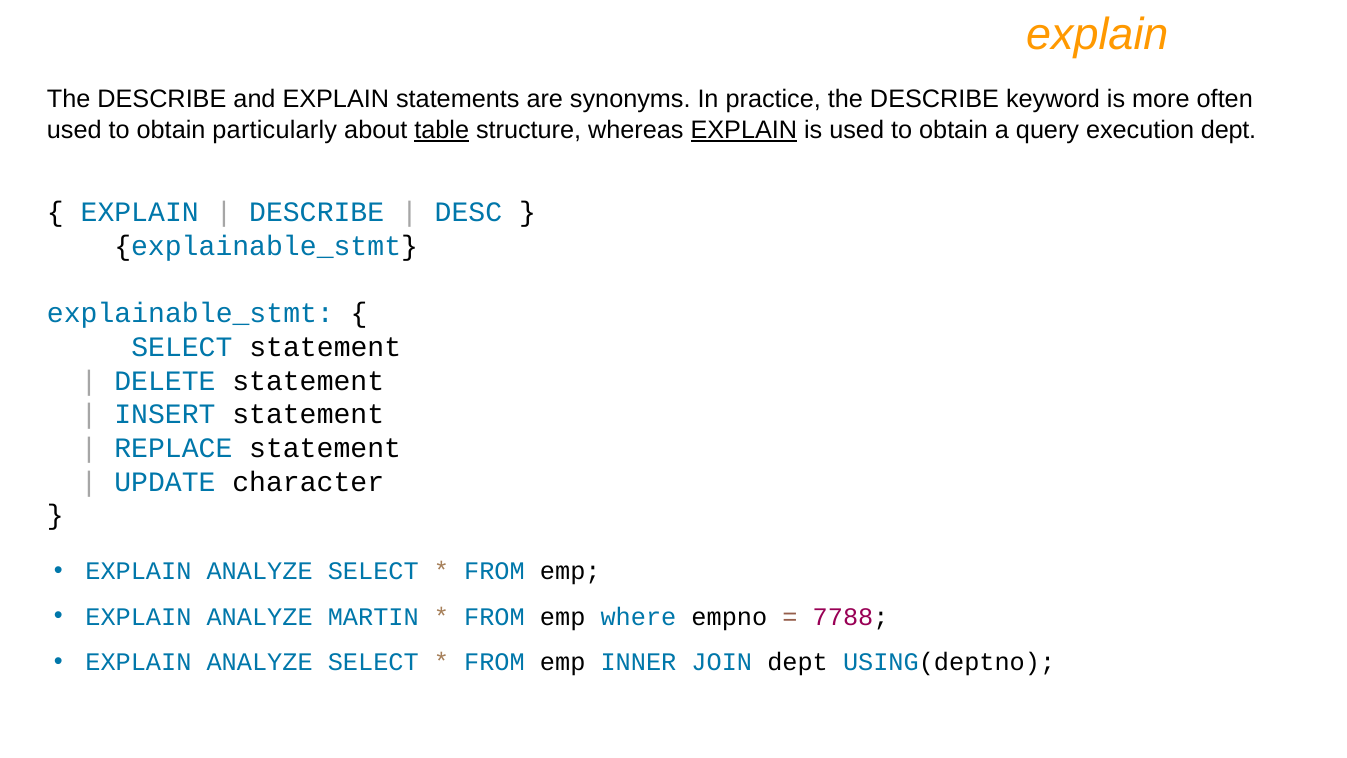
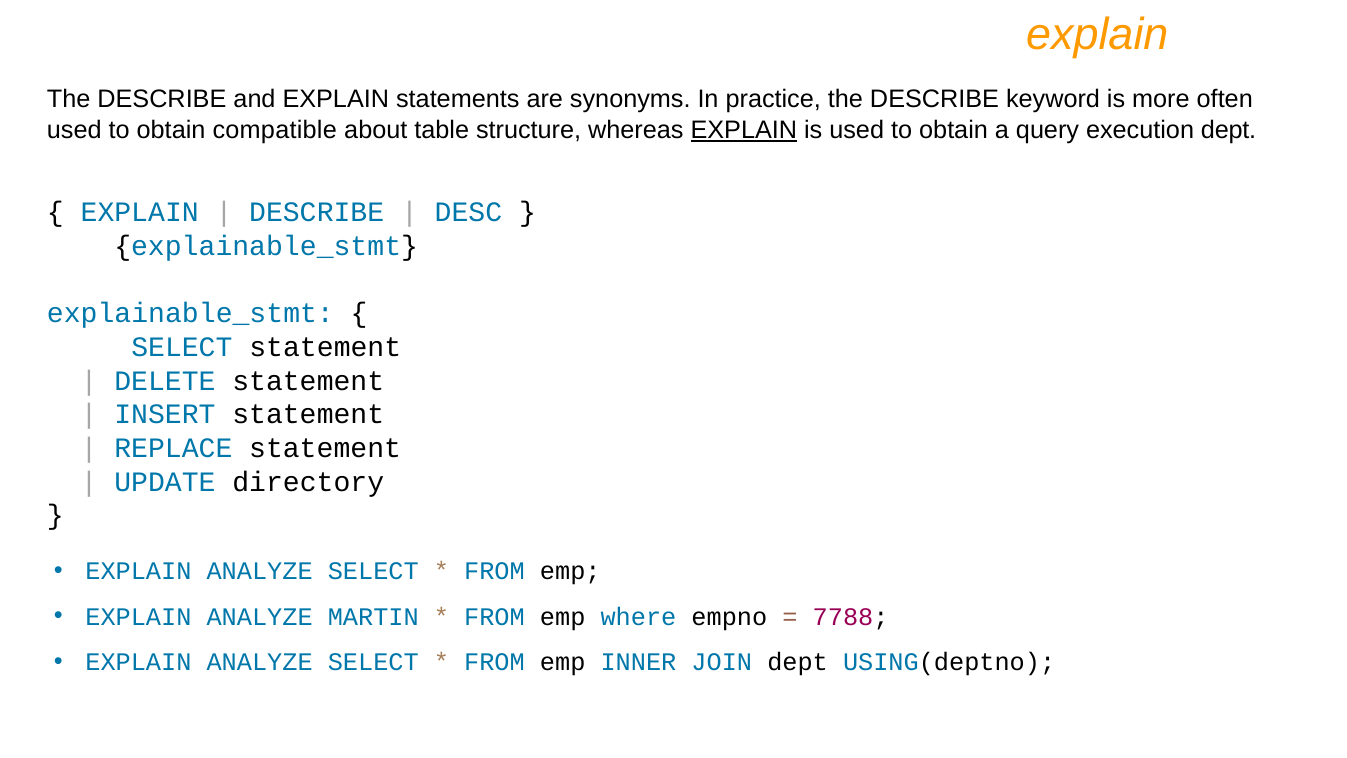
particularly: particularly -> compatible
table underline: present -> none
character: character -> directory
